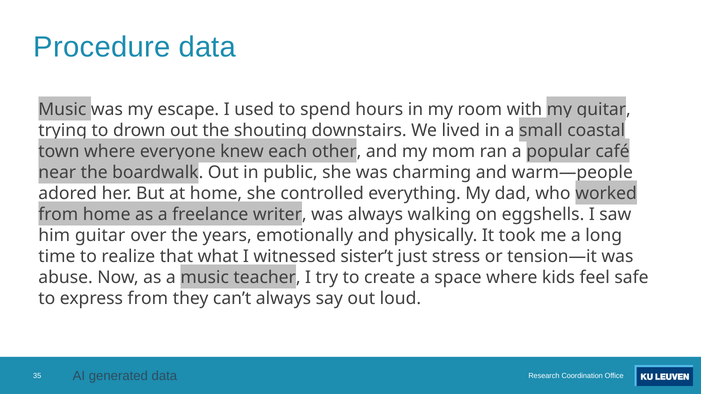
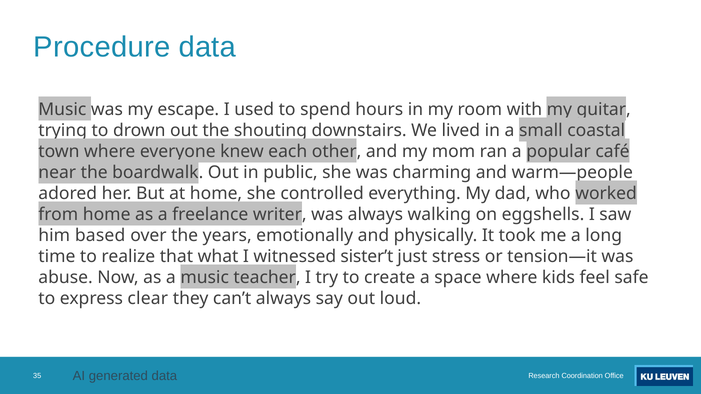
him guitar: guitar -> based
express from: from -> clear
